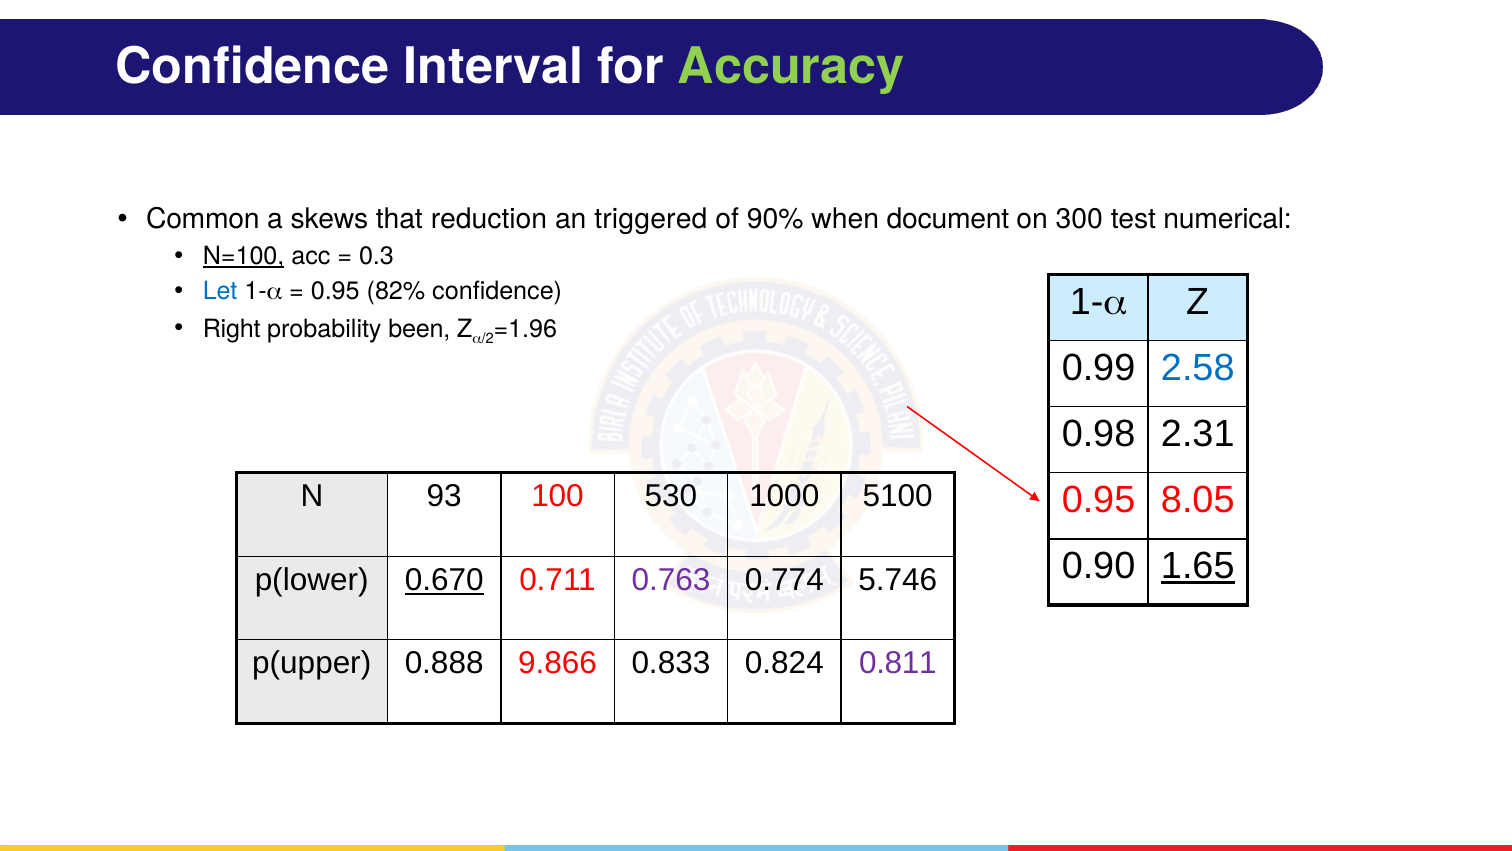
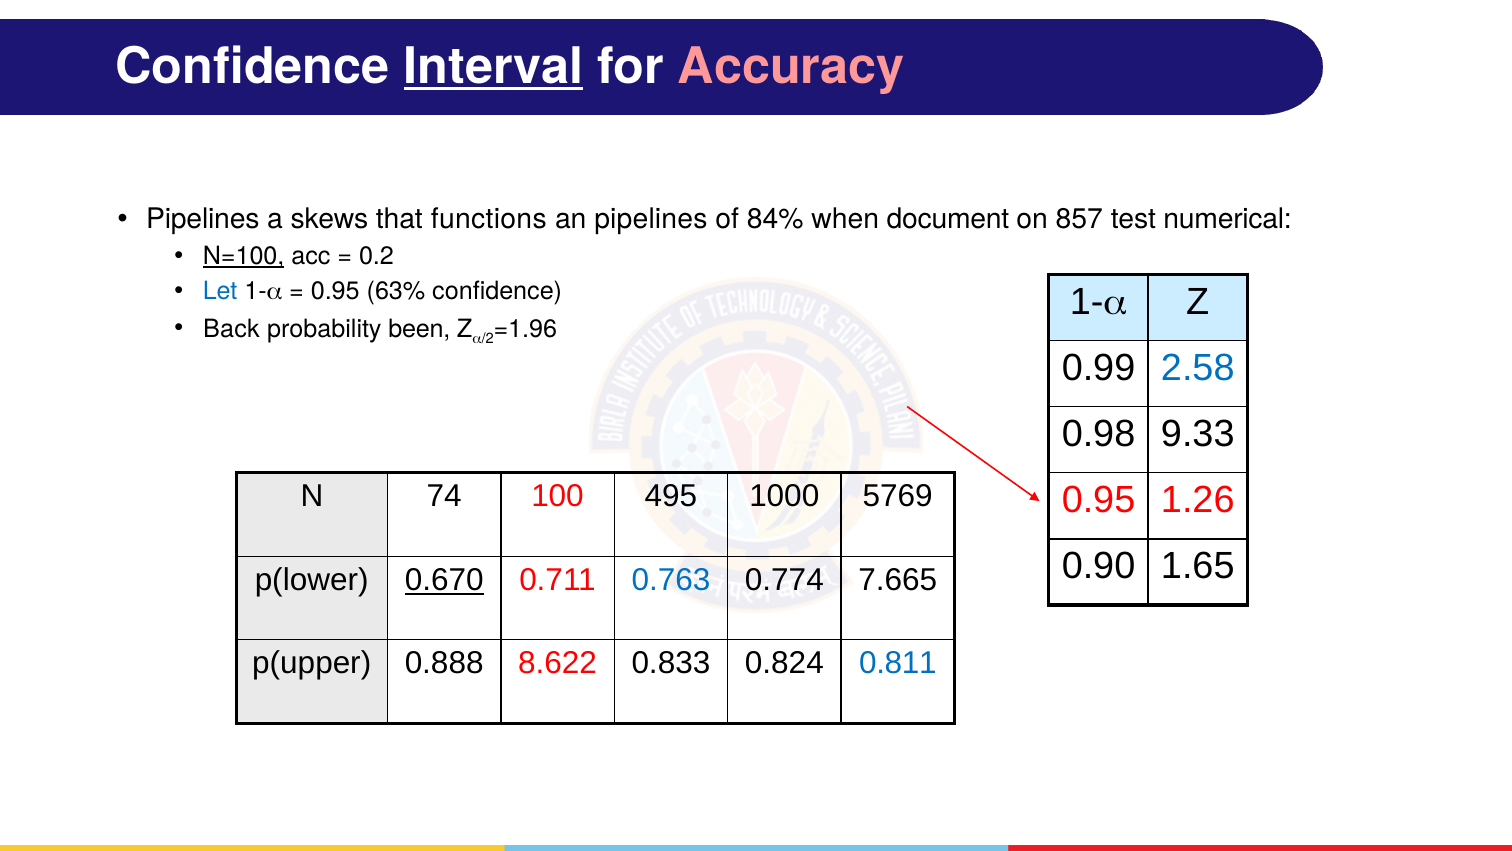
Interval underline: none -> present
Accuracy colour: light green -> pink
Common at (203, 219): Common -> Pipelines
reduction: reduction -> functions
an triggered: triggered -> pipelines
90%: 90% -> 84%
300: 300 -> 857
0.3: 0.3 -> 0.2
82%: 82% -> 63%
Right: Right -> Back
2.31: 2.31 -> 9.33
93: 93 -> 74
530: 530 -> 495
5100: 5100 -> 5769
8.05: 8.05 -> 1.26
1.65 underline: present -> none
0.763 colour: purple -> blue
5.746: 5.746 -> 7.665
9.866: 9.866 -> 8.622
0.811 colour: purple -> blue
